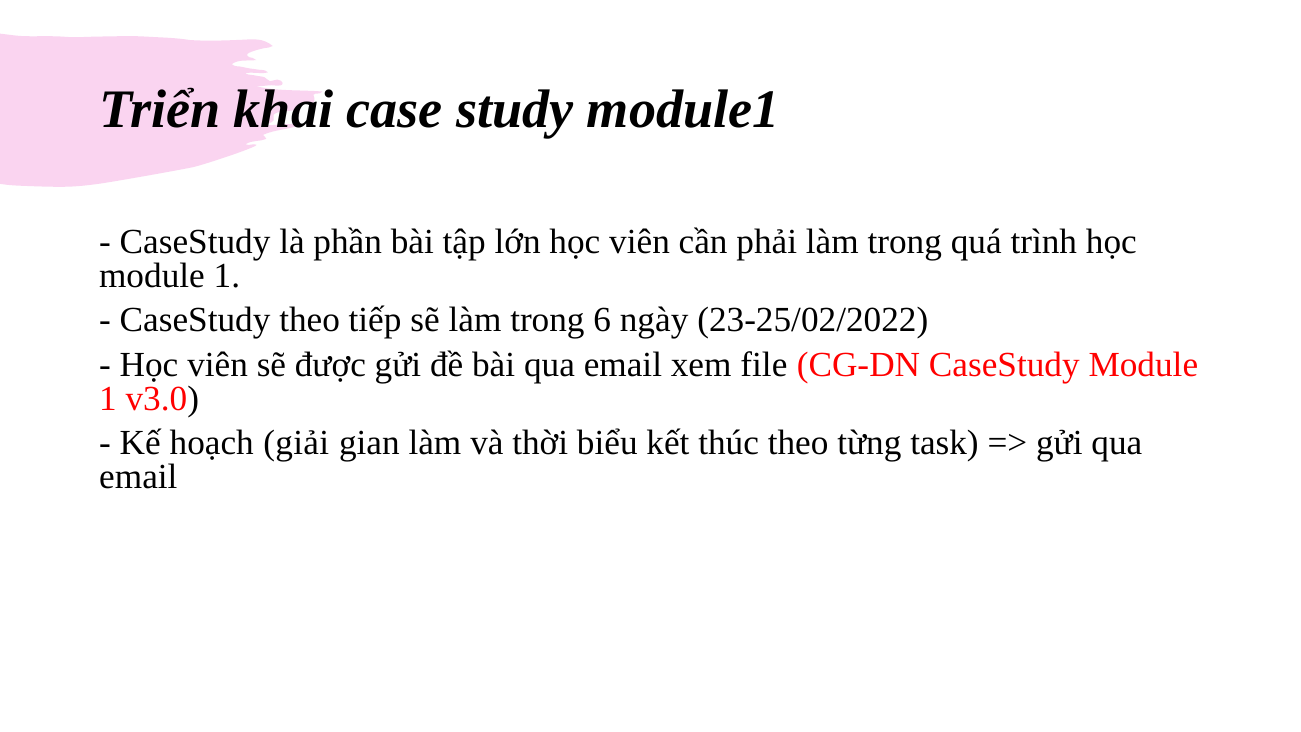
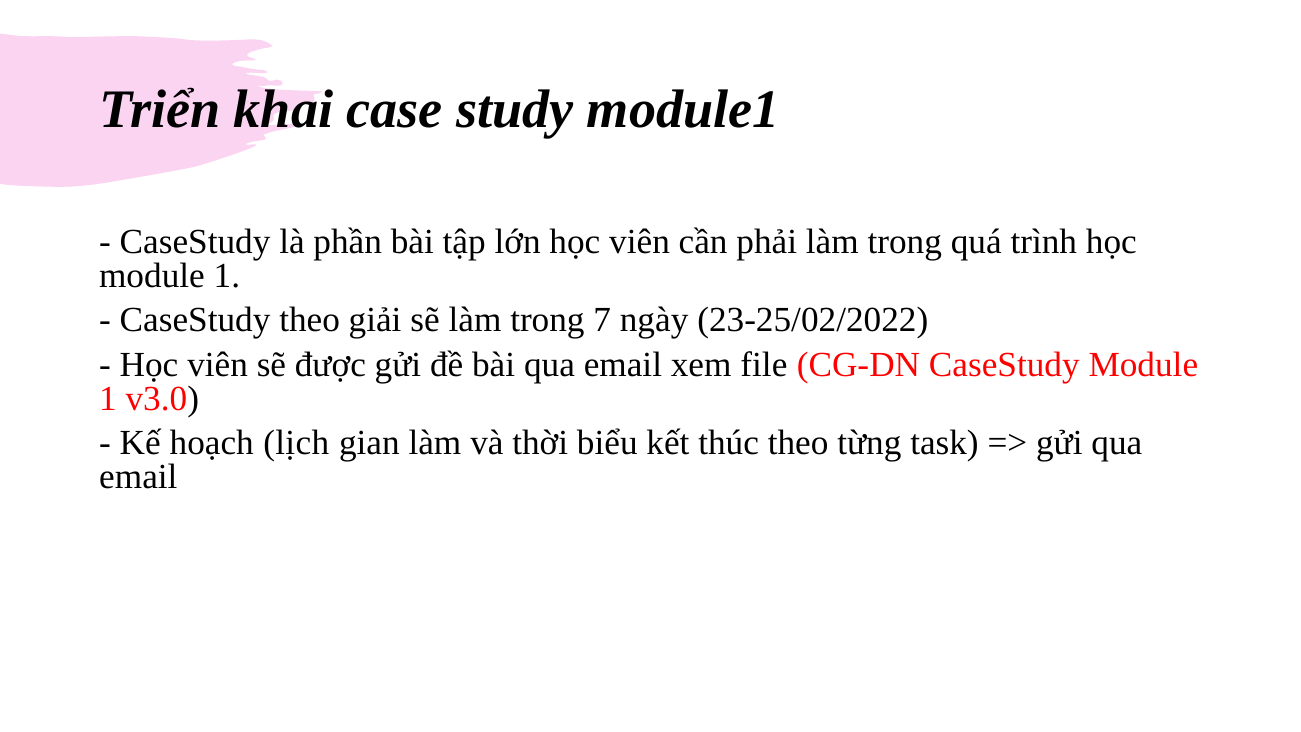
tiếp: tiếp -> giải
6: 6 -> 7
giải: giải -> lịch
